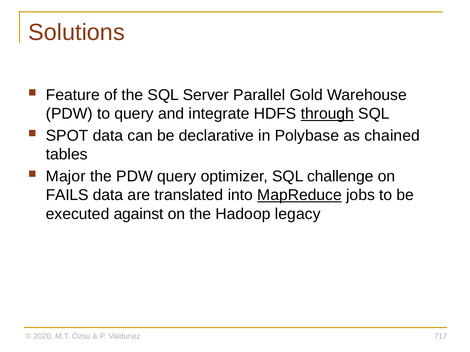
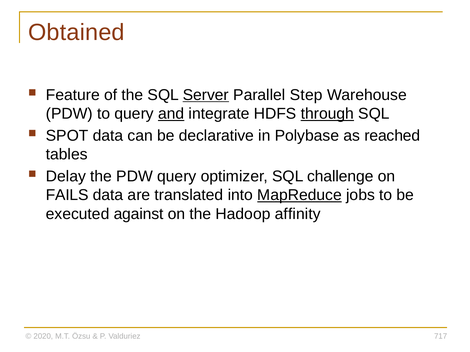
Solutions: Solutions -> Obtained
Server underline: none -> present
Gold: Gold -> Step
and underline: none -> present
chained: chained -> reached
Major: Major -> Delay
legacy: legacy -> affinity
